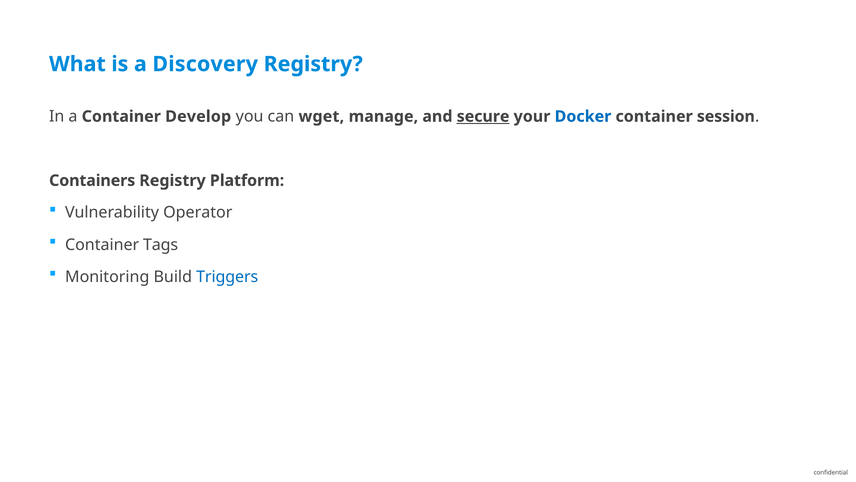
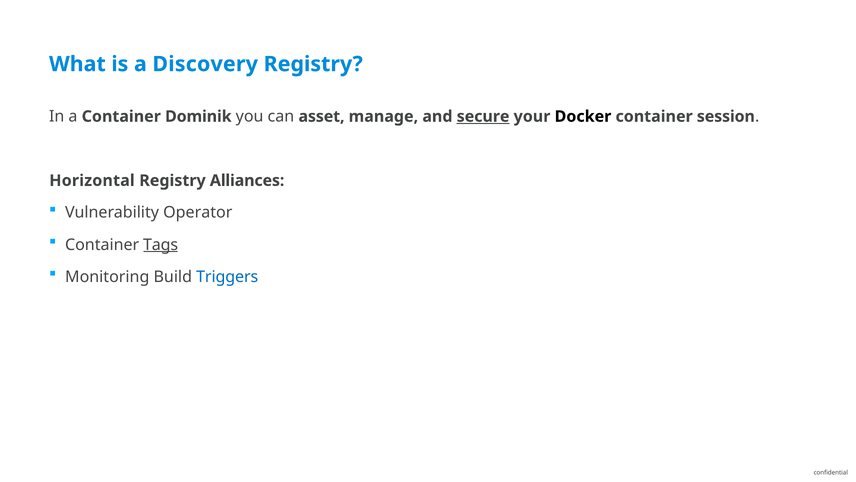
Develop: Develop -> Dominik
wget: wget -> asset
Docker colour: blue -> black
Containers: Containers -> Horizontal
Platform: Platform -> Alliances
Tags underline: none -> present
